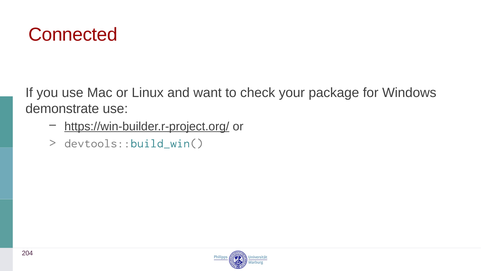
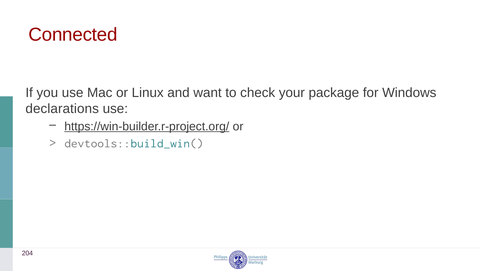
demonstrate: demonstrate -> declarations
